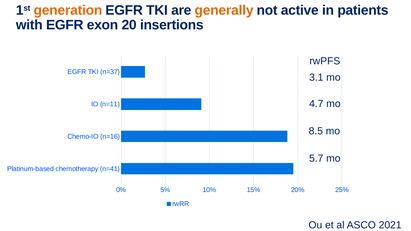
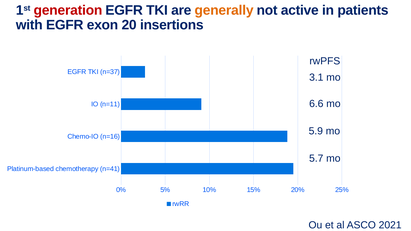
generation colour: orange -> red
4.7: 4.7 -> 6.6
8.5: 8.5 -> 5.9
